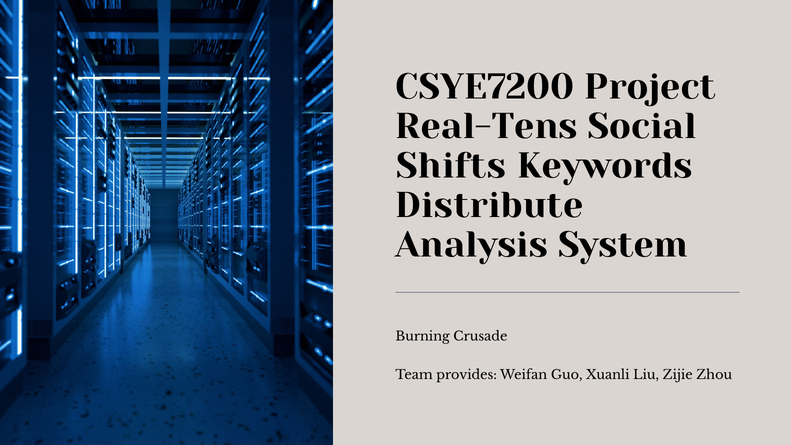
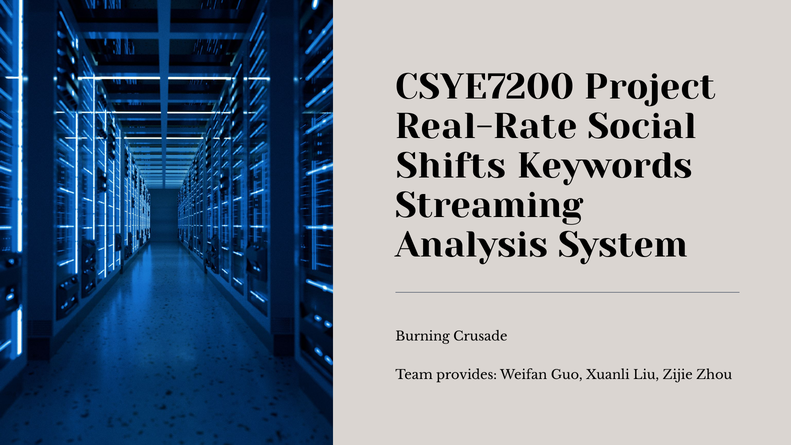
Real-Tens: Real-Tens -> Real-Rate
Distribute: Distribute -> Streaming
